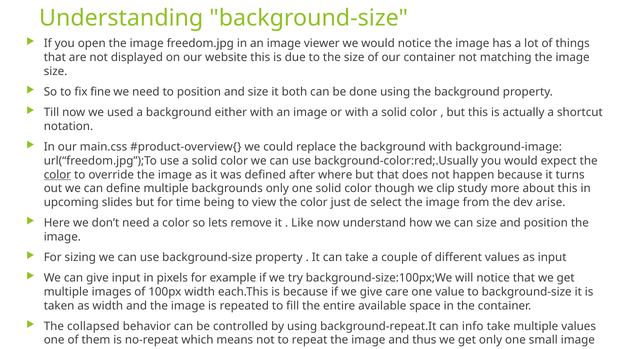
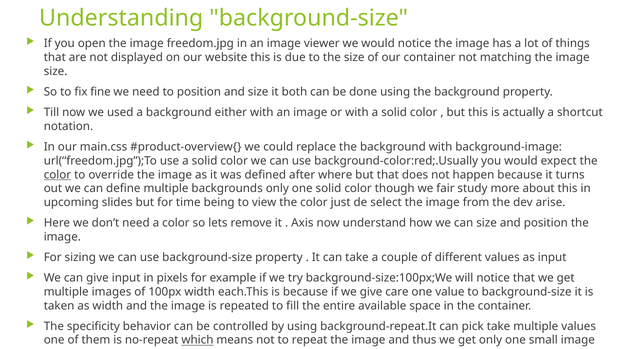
clip: clip -> fair
Like: Like -> Axis
collapsed: collapsed -> specificity
info: info -> pick
which underline: none -> present
